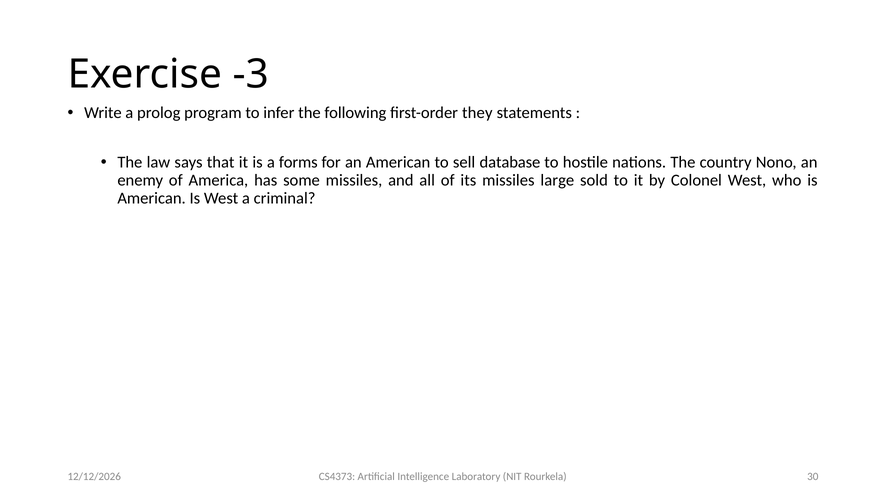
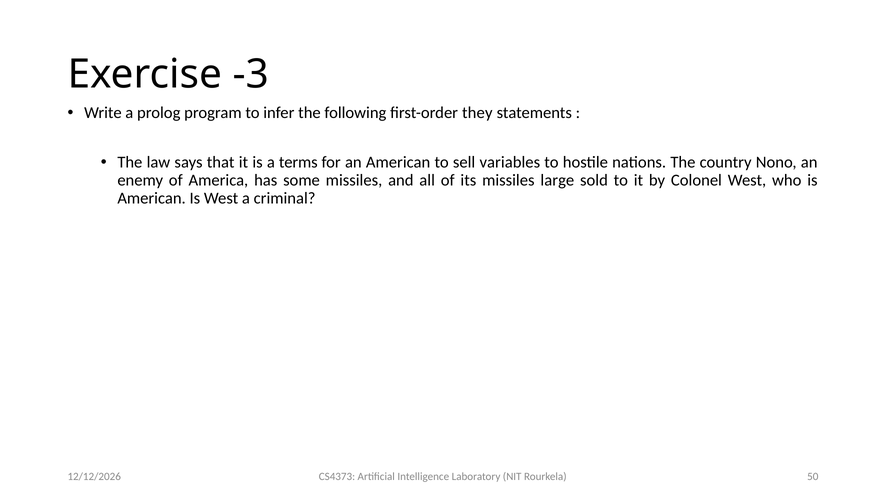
forms: forms -> terms
database: database -> variables
30: 30 -> 50
